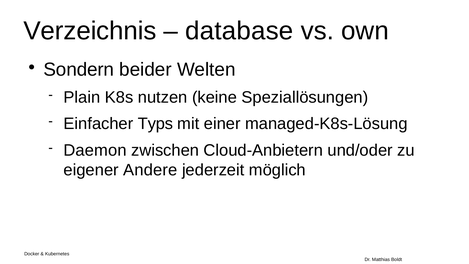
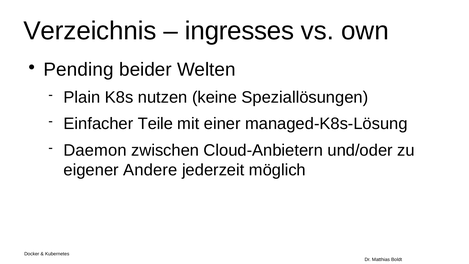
database: database -> ingresses
Sondern: Sondern -> Pending
Typs: Typs -> Teile
